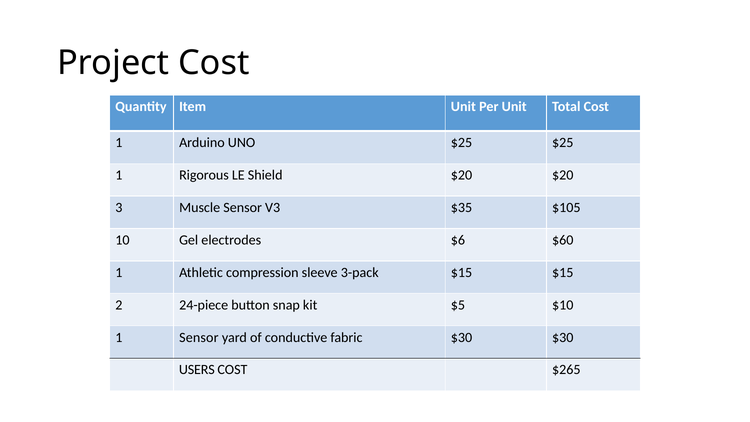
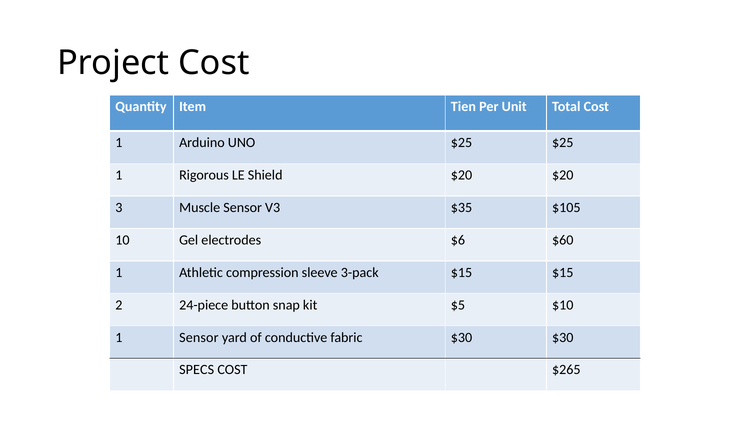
Item Unit: Unit -> Tien
USERS: USERS -> SPECS
